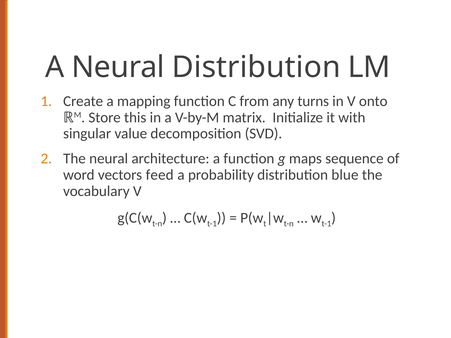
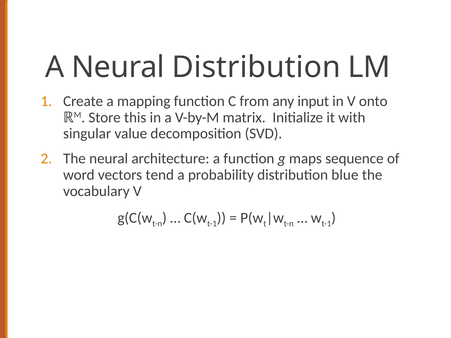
turns: turns -> input
feed: feed -> tend
